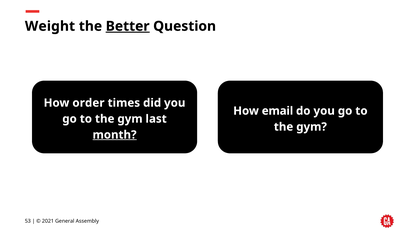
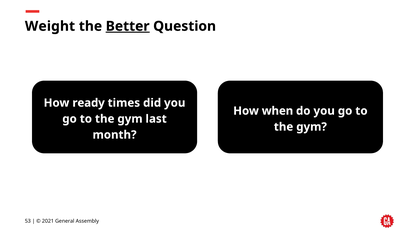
order: order -> ready
email: email -> when
month underline: present -> none
